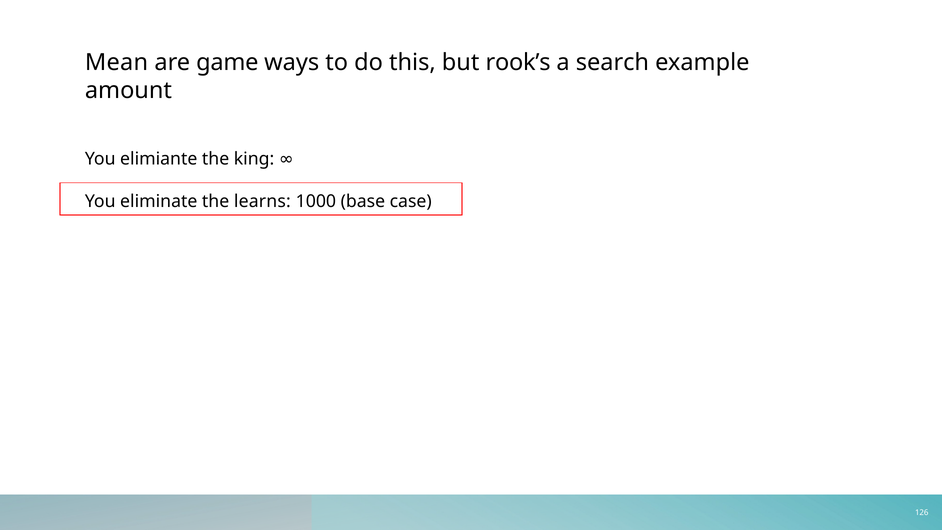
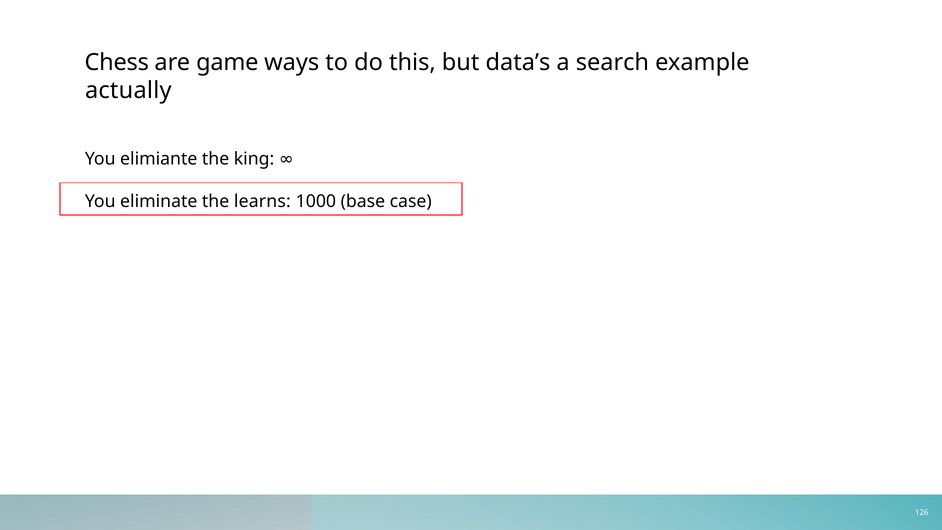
Mean: Mean -> Chess
rook’s: rook’s -> data’s
amount: amount -> actually
